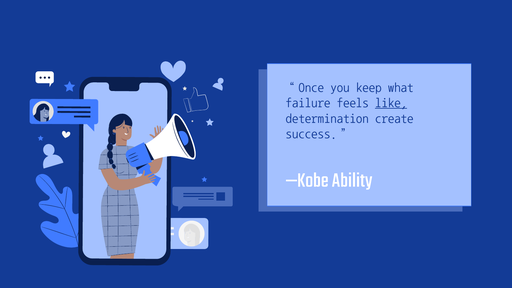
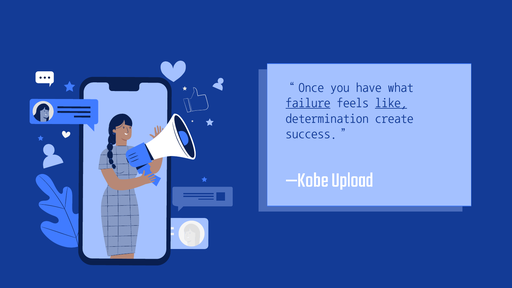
keep: keep -> have
failure underline: none -> present
Ability: Ability -> Upload
